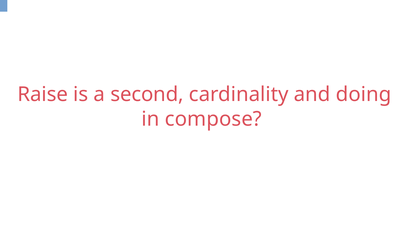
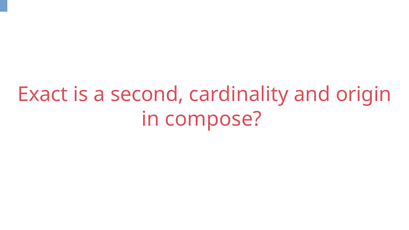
Raise: Raise -> Exact
doing: doing -> origin
